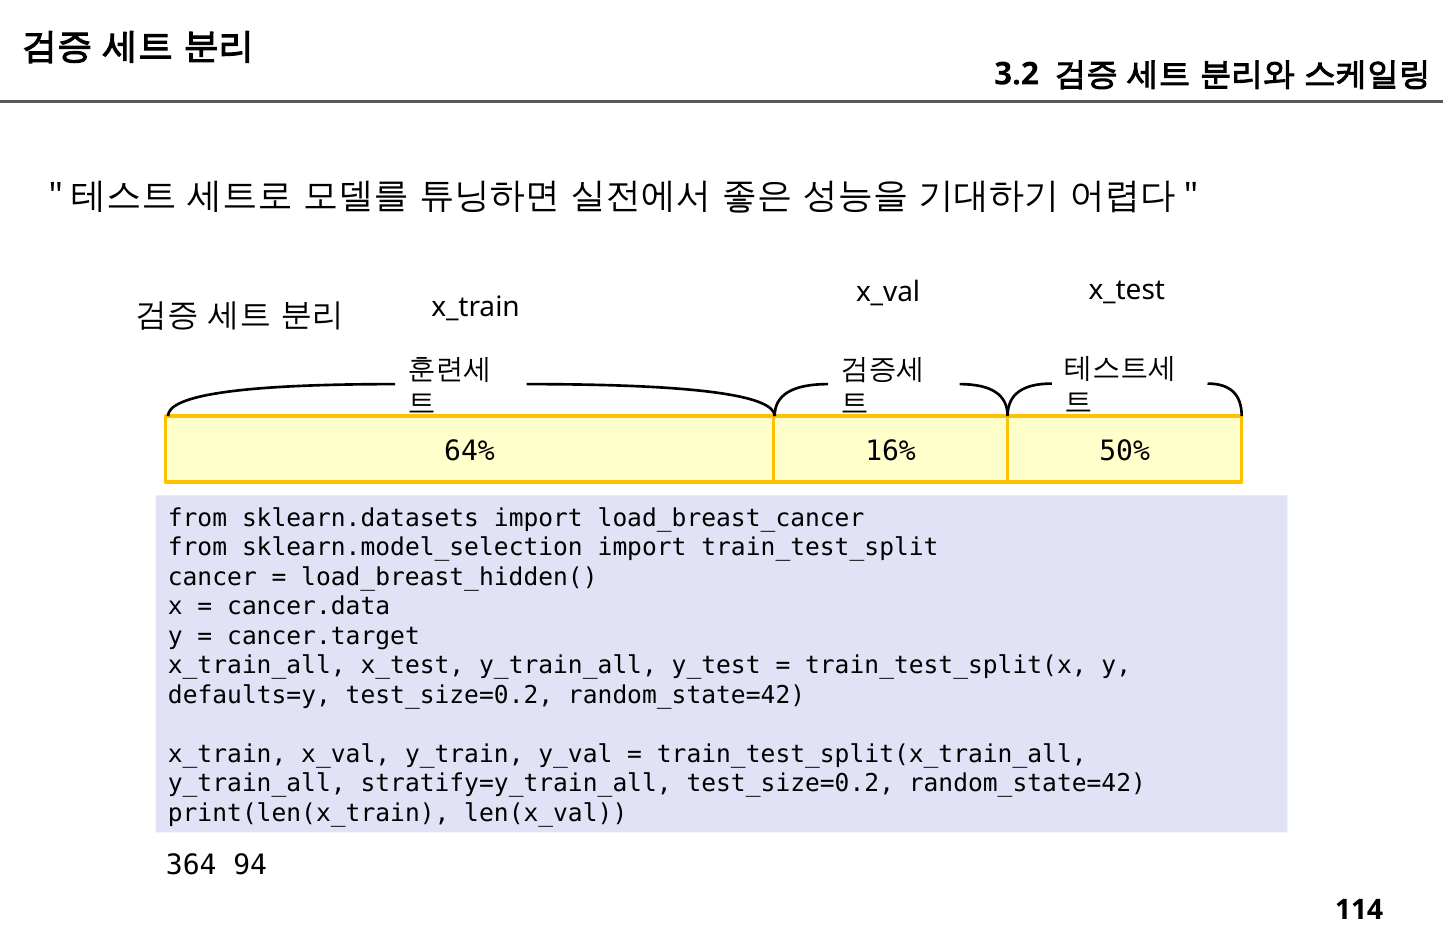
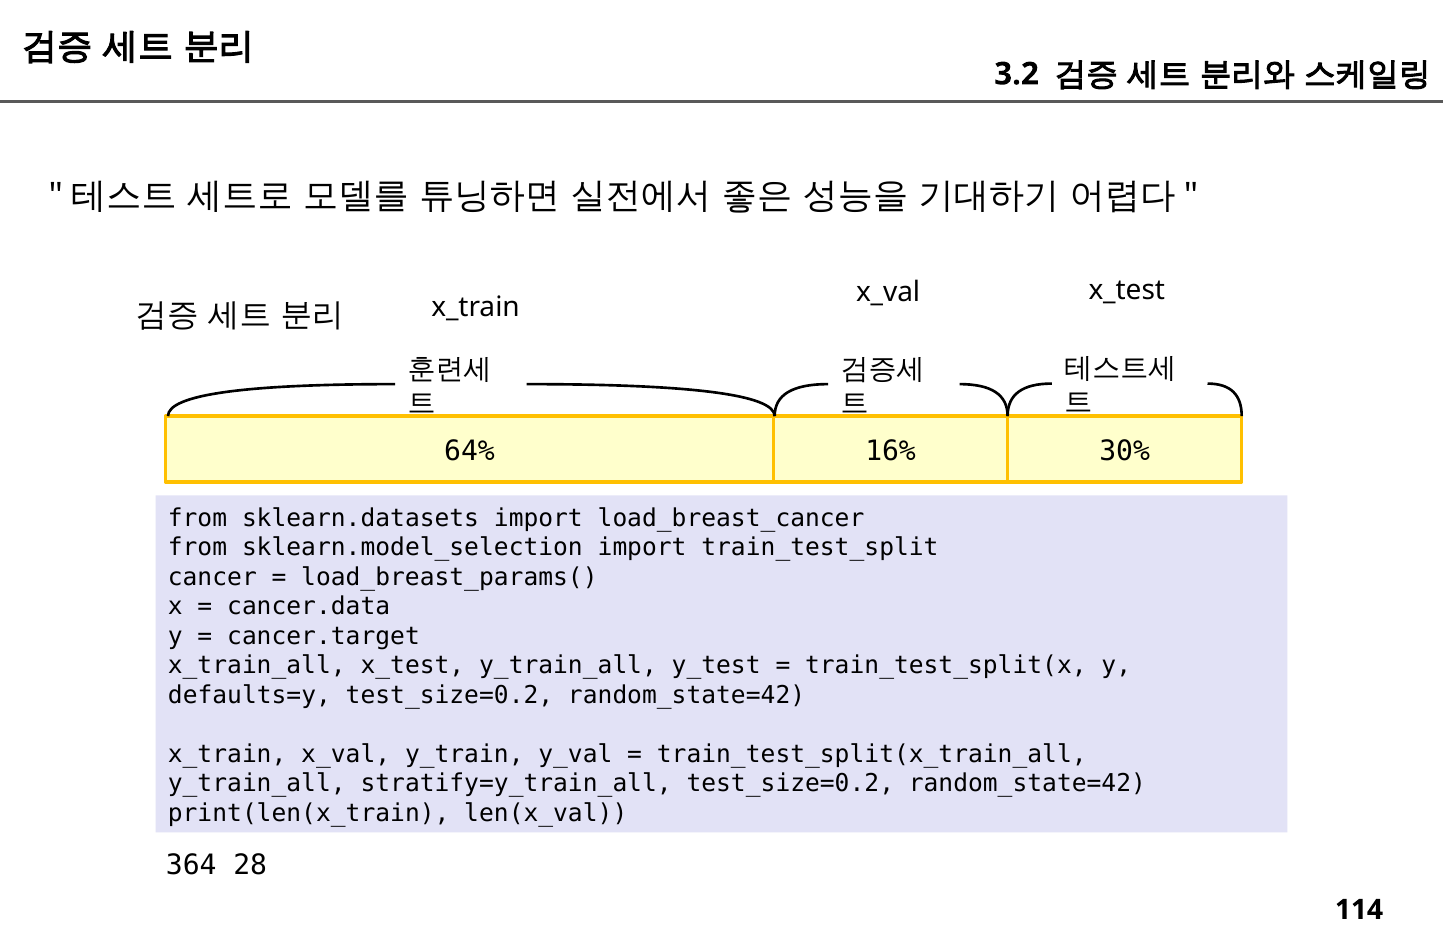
50%: 50% -> 30%
load_breast_hidden(: load_breast_hidden( -> load_breast_params(
94: 94 -> 28
